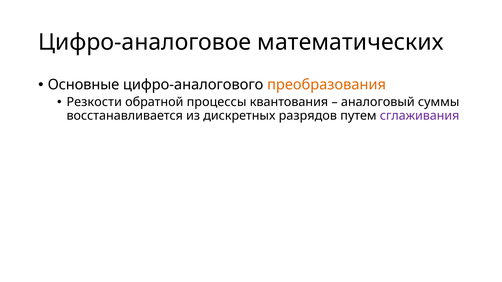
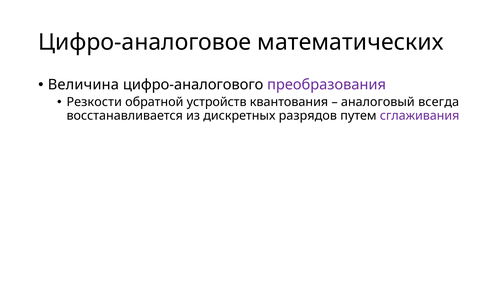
Основные: Основные -> Величина
преобразования colour: orange -> purple
процессы: процессы -> устройств
суммы: суммы -> всегда
